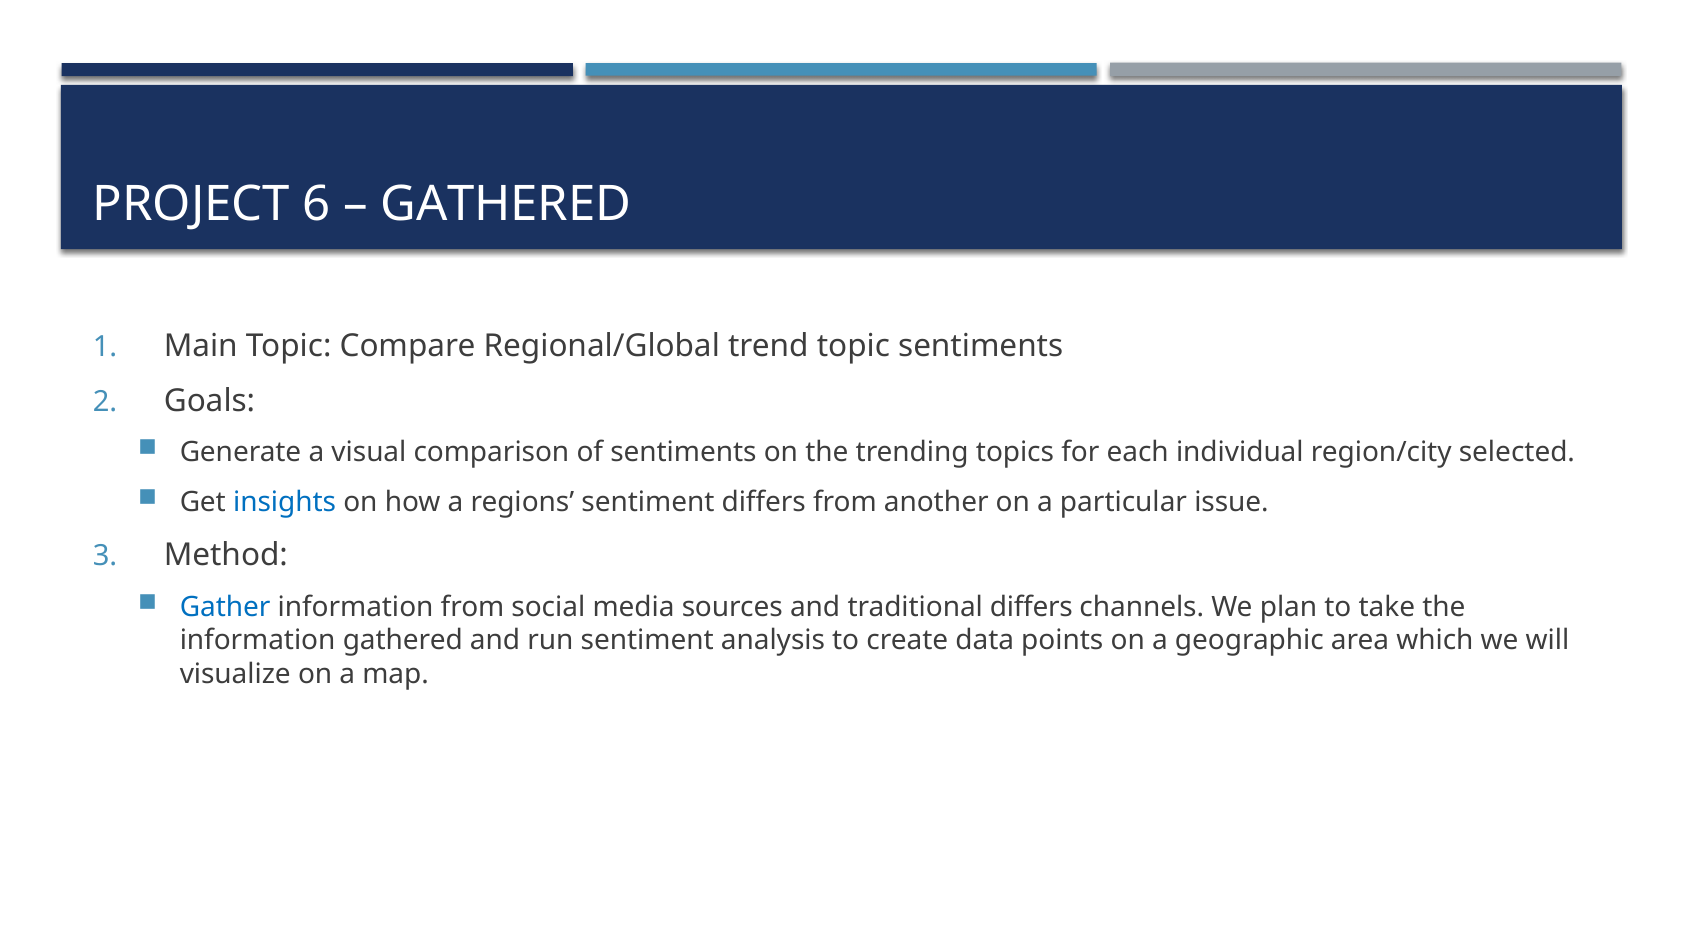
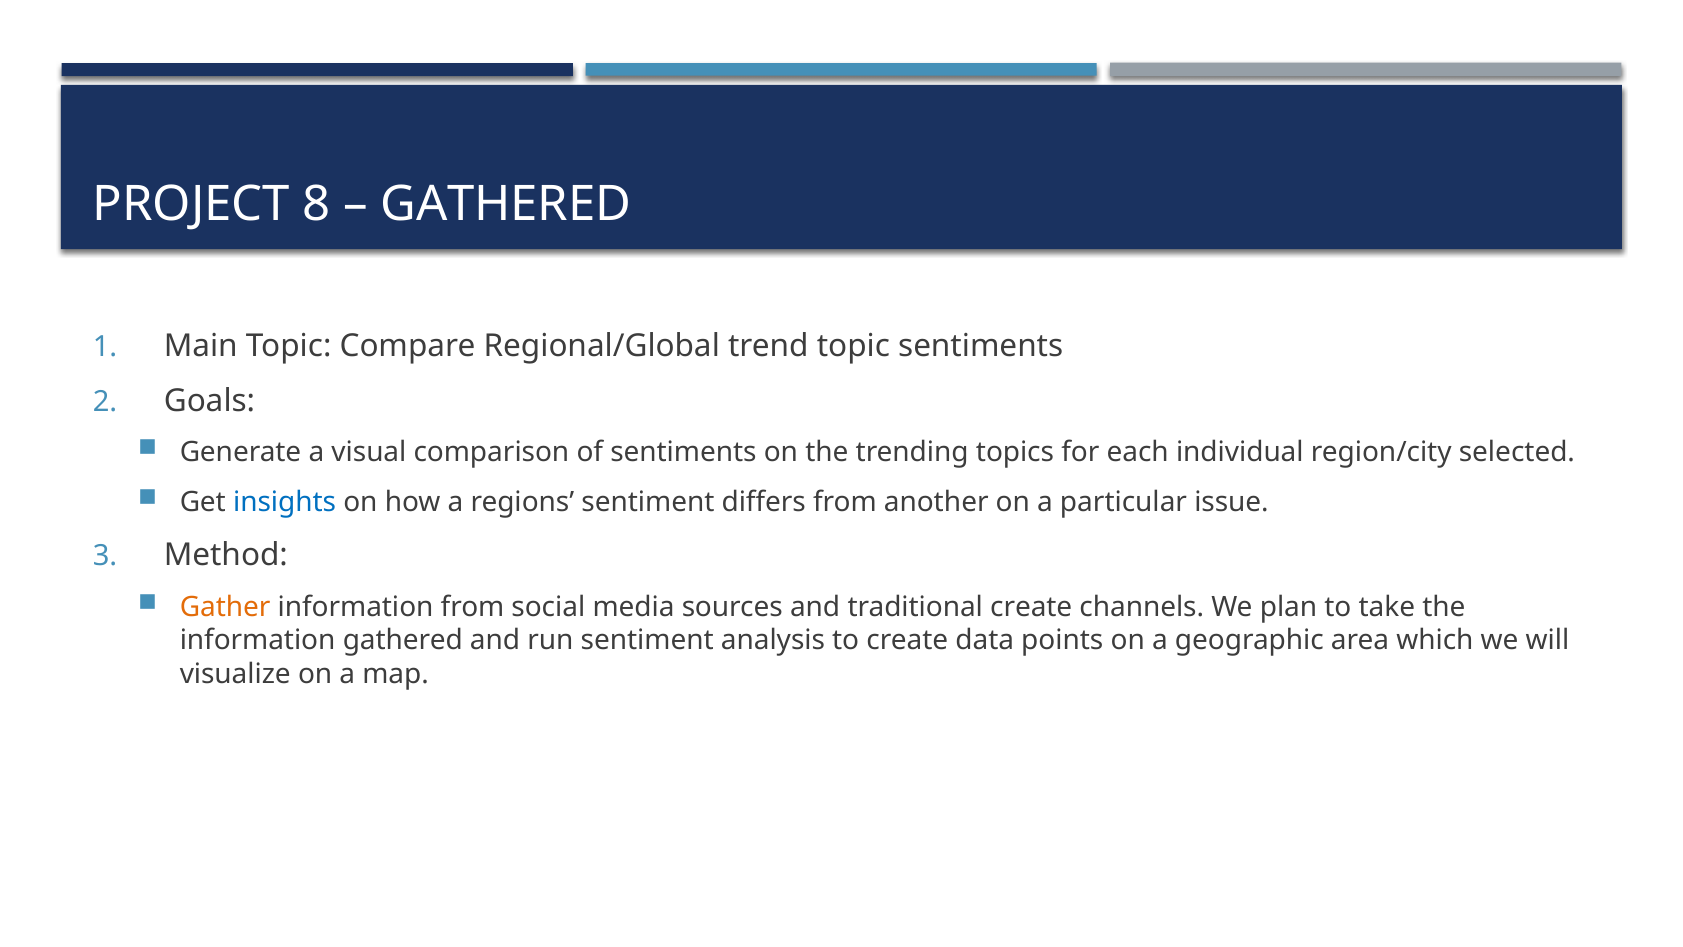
6: 6 -> 8
Gather colour: blue -> orange
traditional differs: differs -> create
